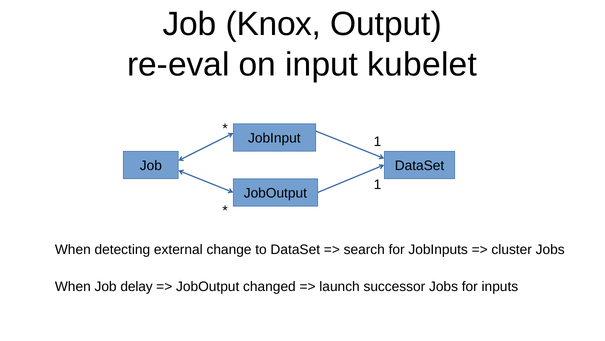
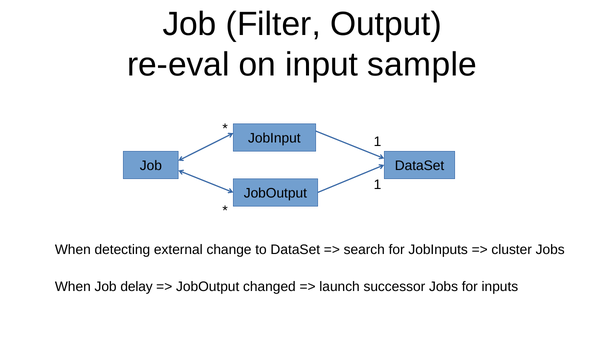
Knox: Knox -> Filter
kubelet: kubelet -> sample
